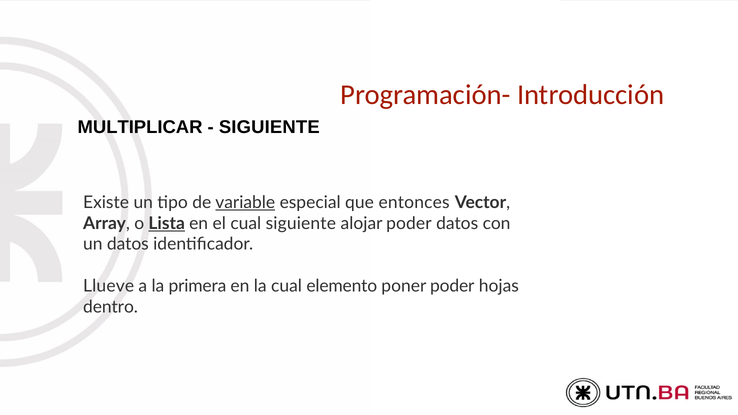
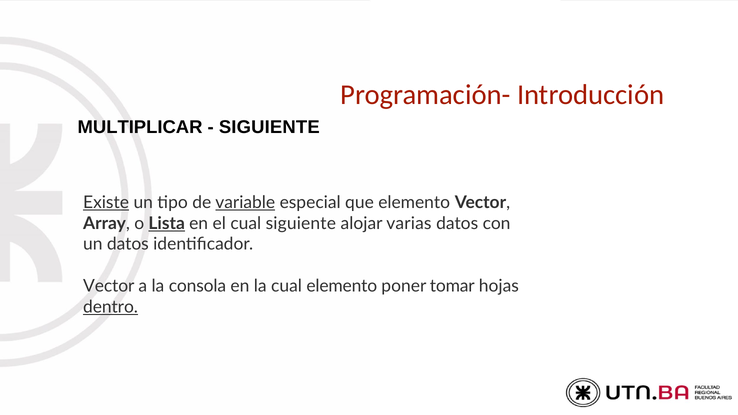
Existe underline: none -> present
que entonces: entonces -> elemento
alojar poder: poder -> varias
Llueve at (109, 286): Llueve -> Vector
primera: primera -> consola
poner poder: poder -> tomar
dentro underline: none -> present
